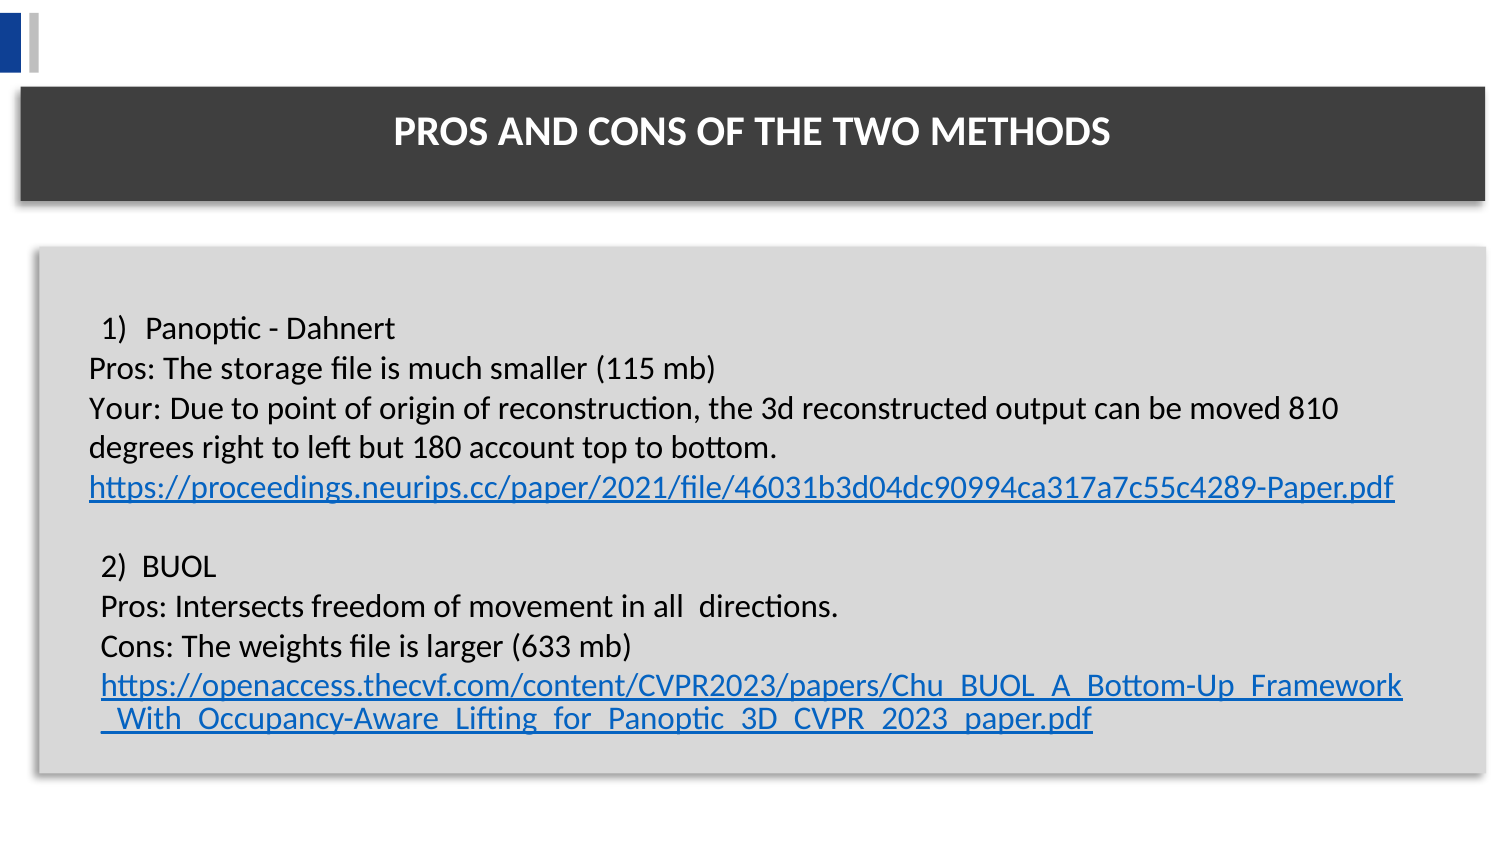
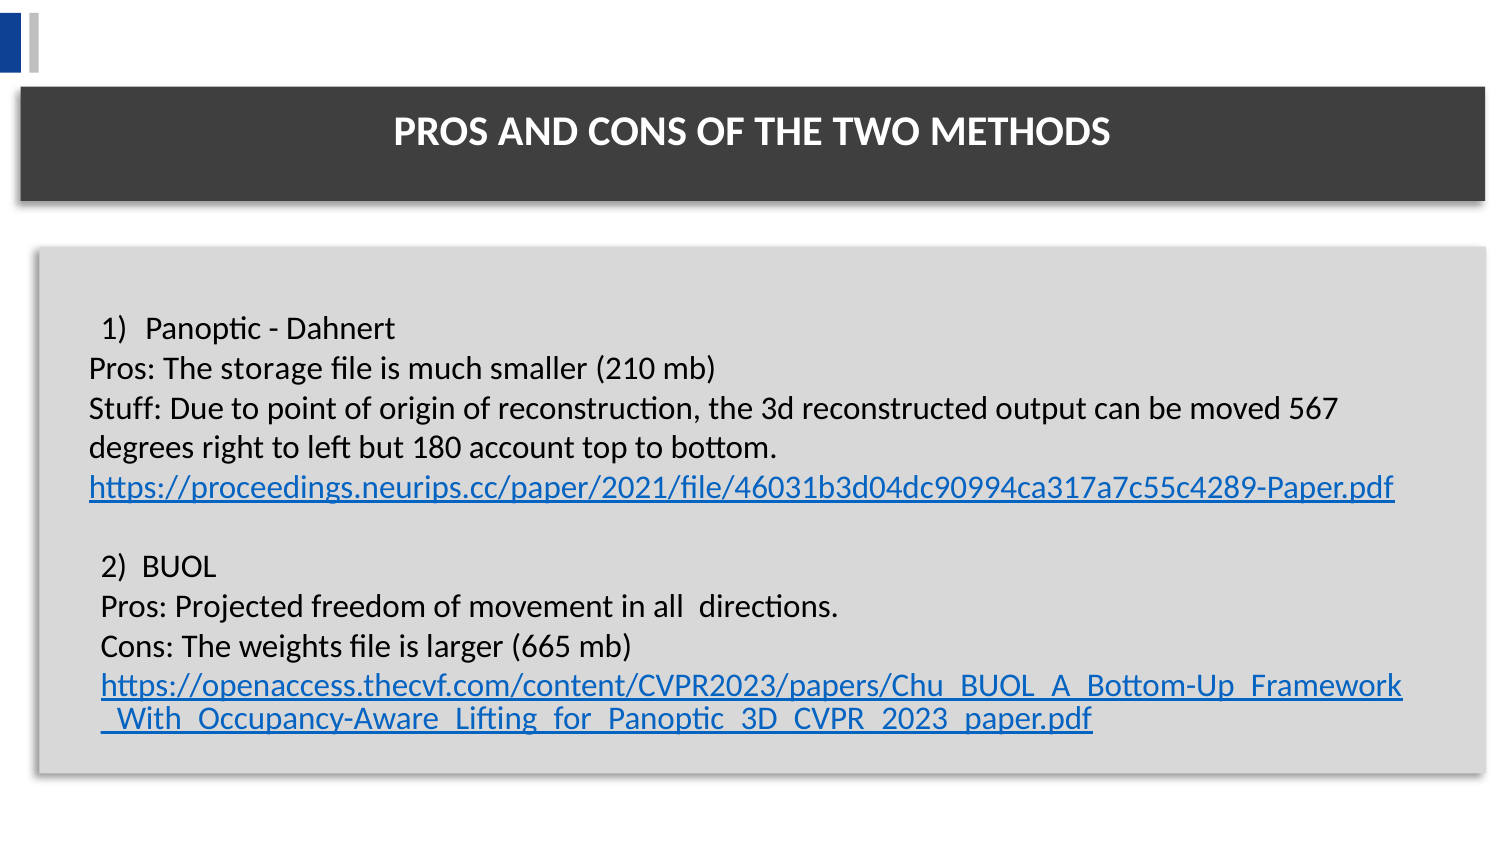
115: 115 -> 210
Your: Your -> Stuff
810: 810 -> 567
Intersects: Intersects -> Projected
633: 633 -> 665
